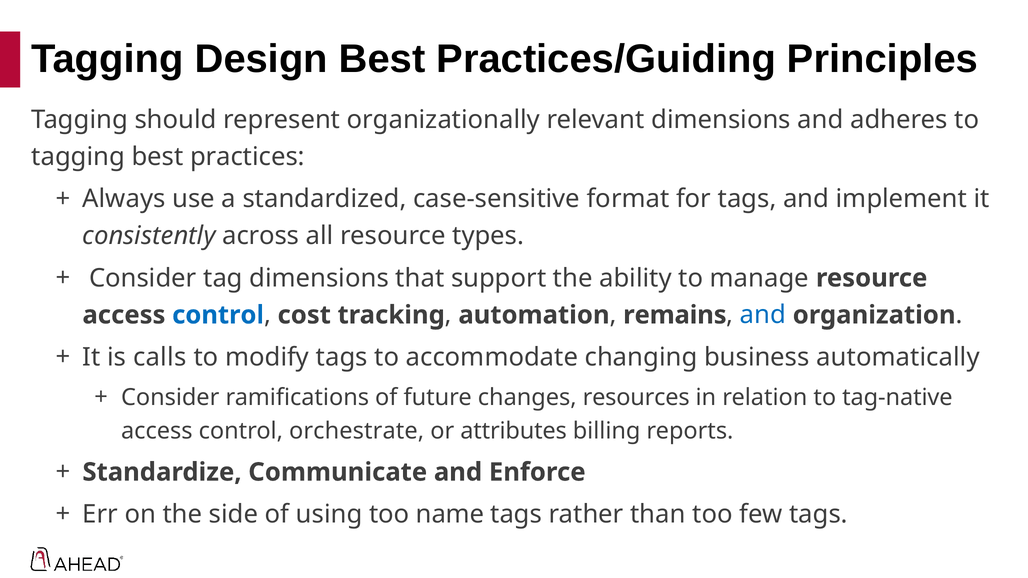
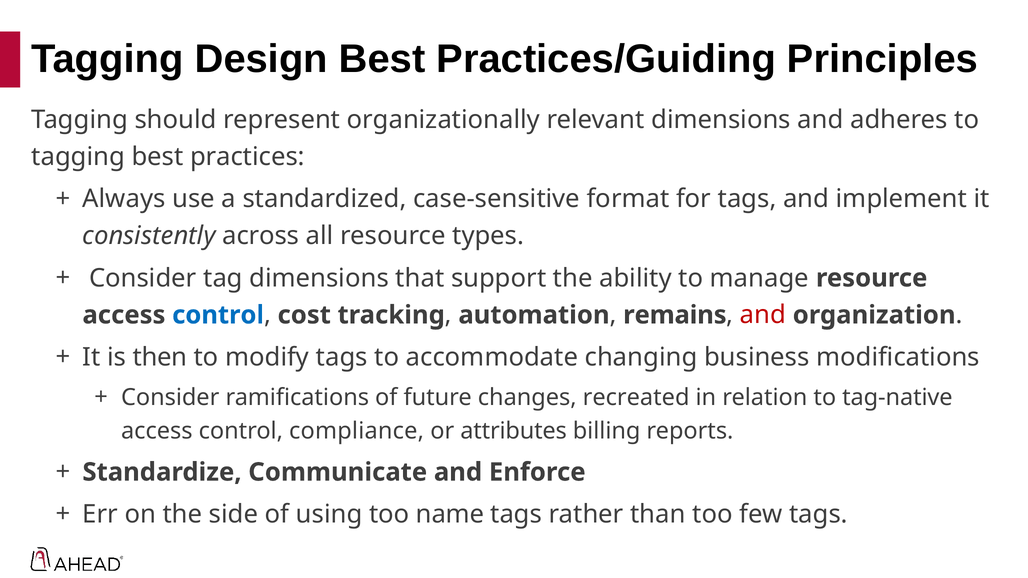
and at (763, 315) colour: blue -> red
calls: calls -> then
automatically: automatically -> modifications
resources: resources -> recreated
orchestrate: orchestrate -> compliance
